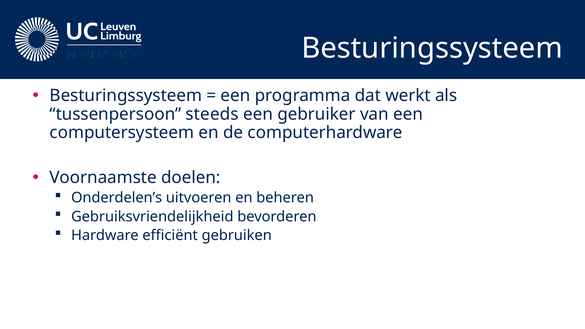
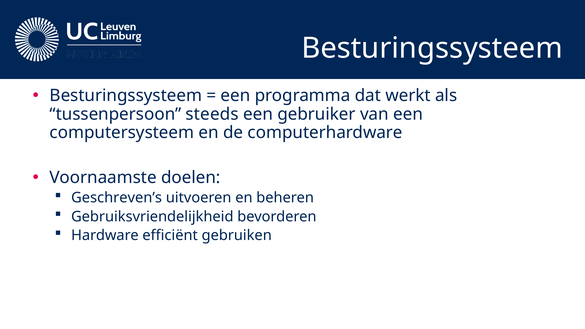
Onderdelen’s: Onderdelen’s -> Geschreven’s
